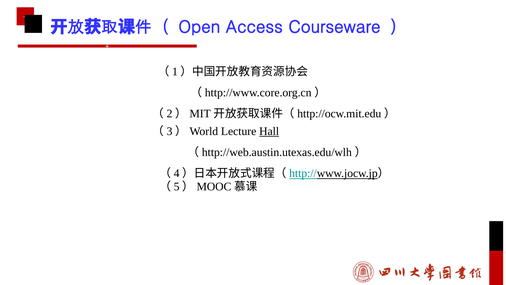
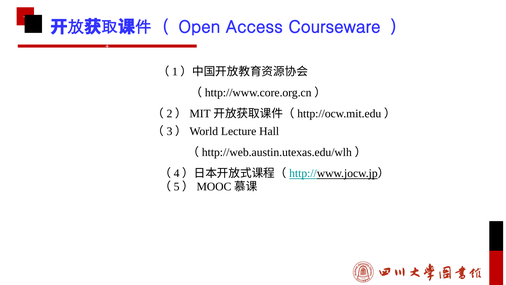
Hall underline: present -> none
